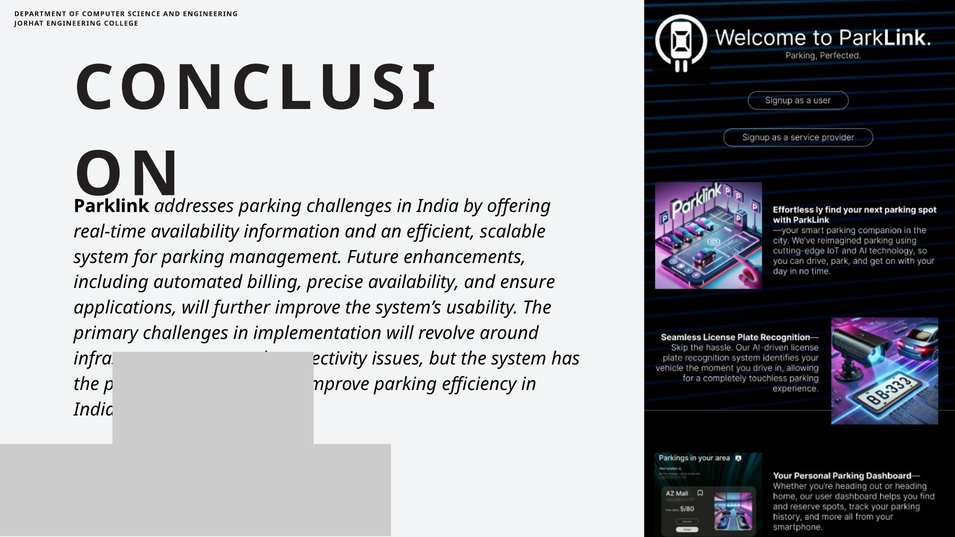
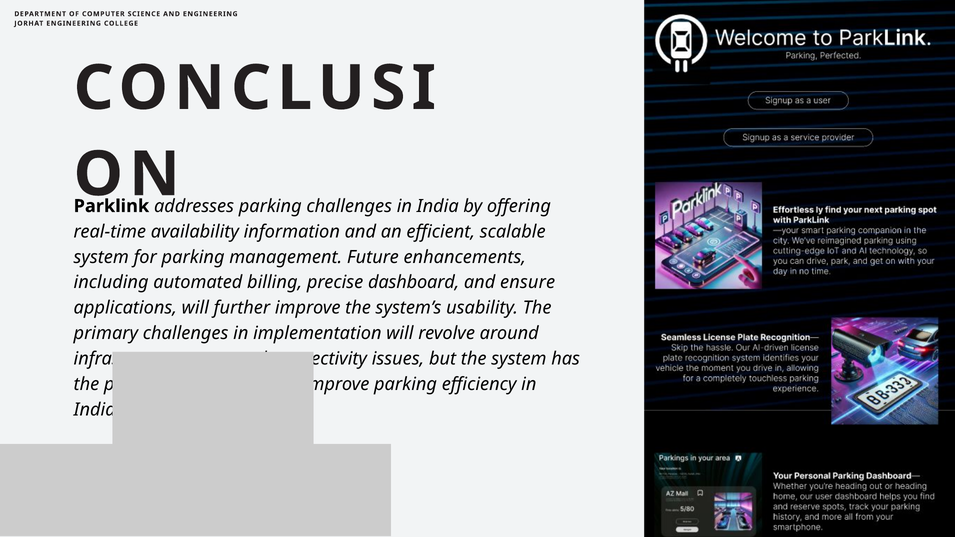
precise availability: availability -> dashboard
